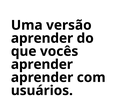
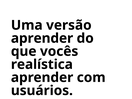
aprender at (42, 64): aprender -> realística
